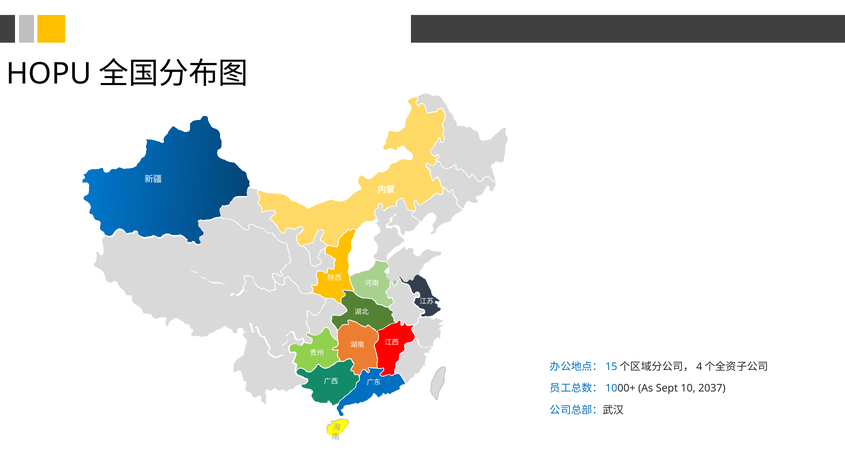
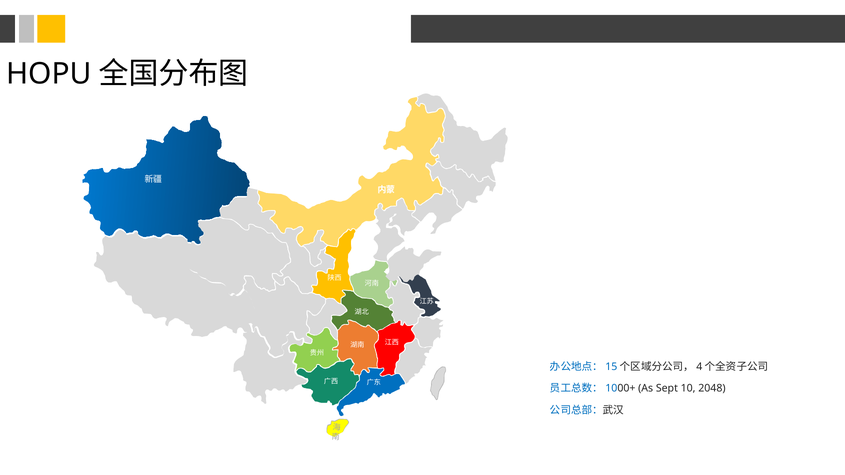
2037: 2037 -> 2048
